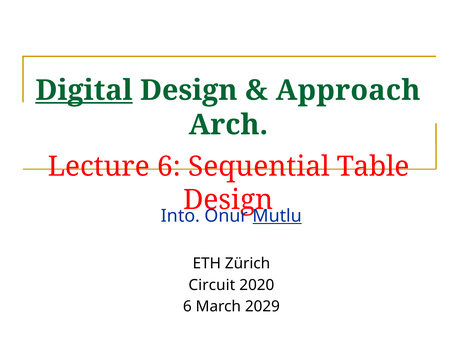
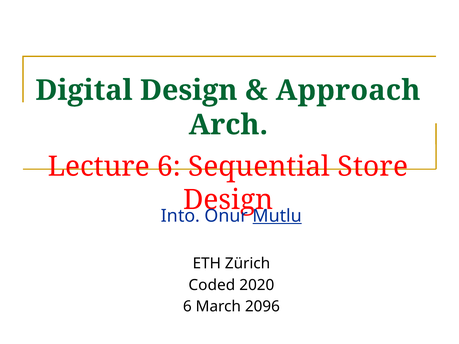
Digital underline: present -> none
Table: Table -> Store
Circuit: Circuit -> Coded
2029: 2029 -> 2096
